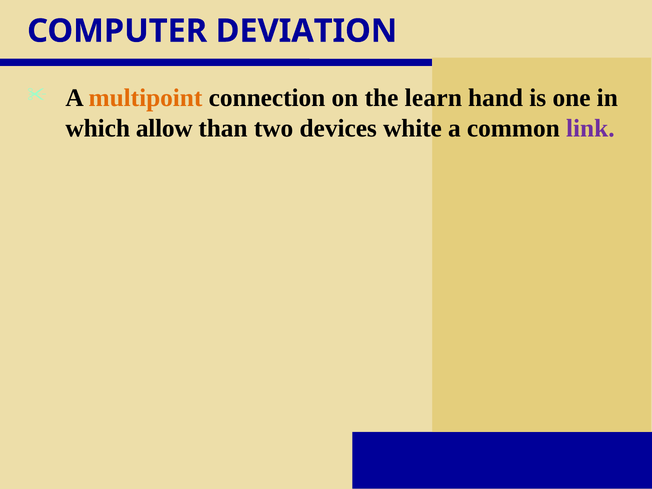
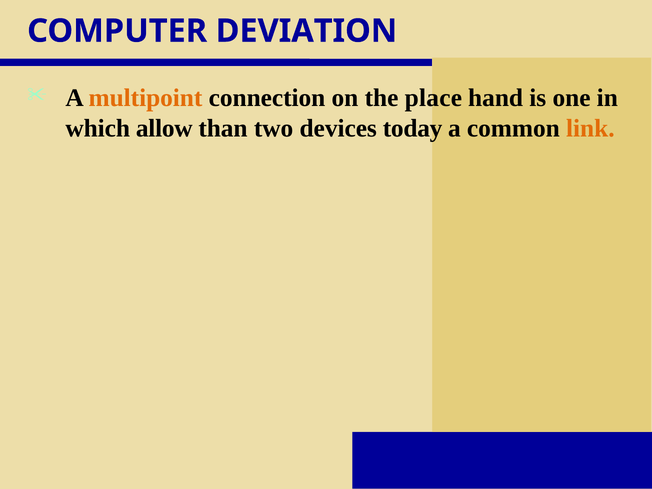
learn: learn -> place
white: white -> today
link colour: purple -> orange
